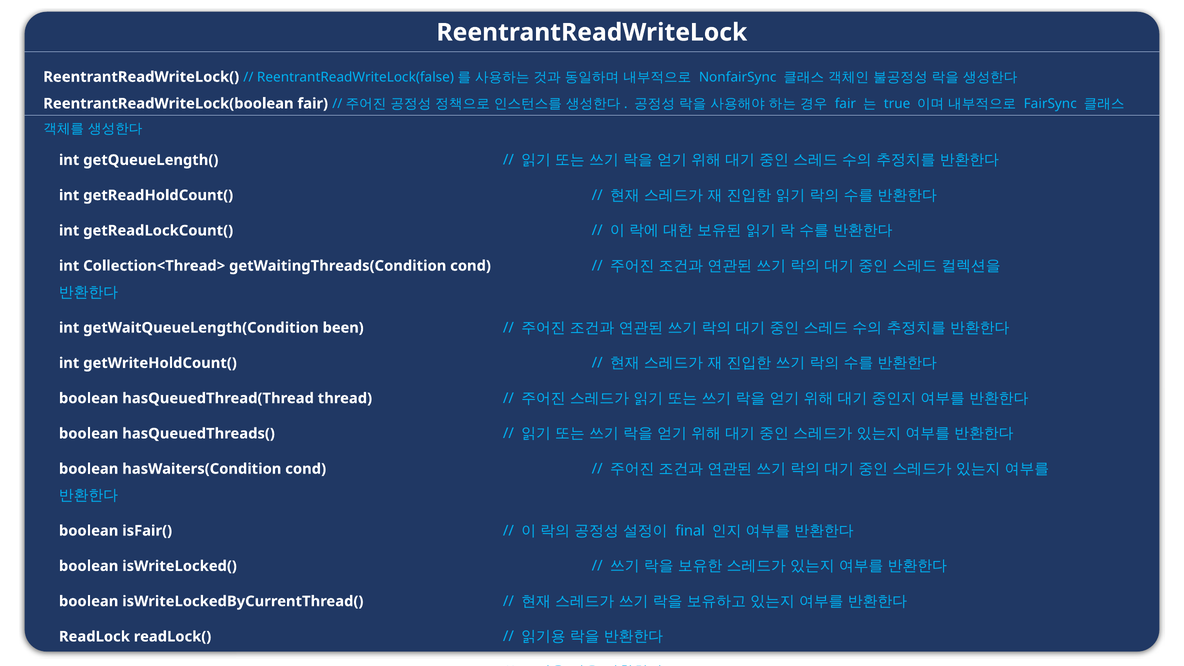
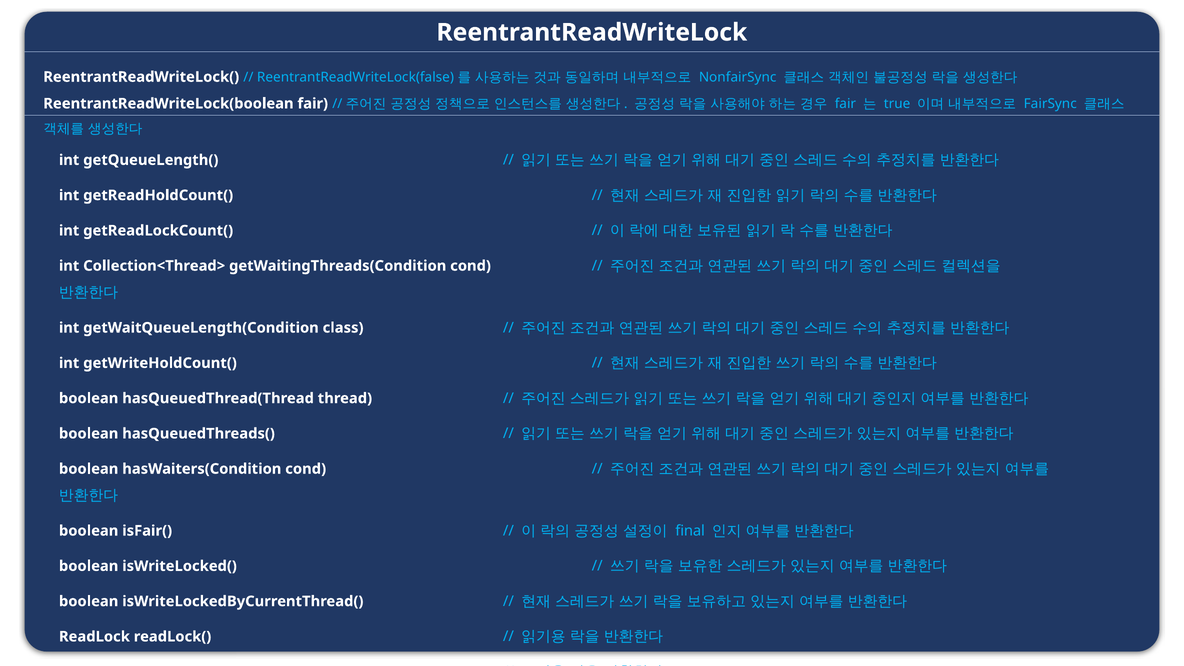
been: been -> class
